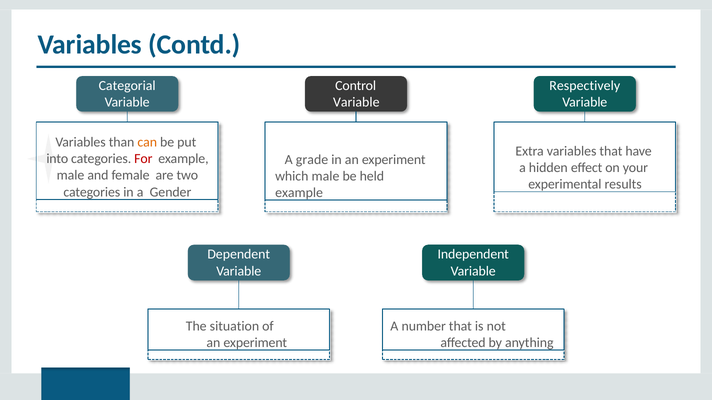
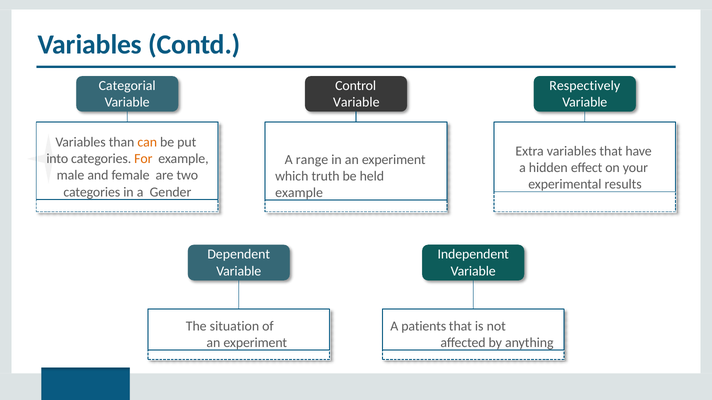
For colour: red -> orange
grade: grade -> range
which male: male -> truth
number: number -> patients
